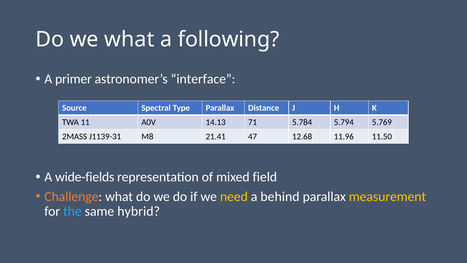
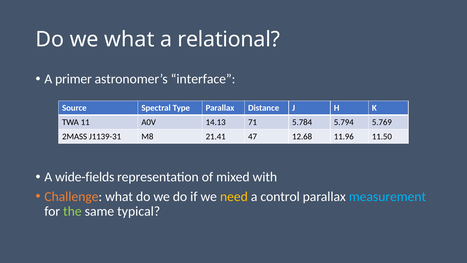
following: following -> relational
field: field -> with
behind: behind -> control
measurement colour: yellow -> light blue
the colour: light blue -> light green
hybrid: hybrid -> typical
